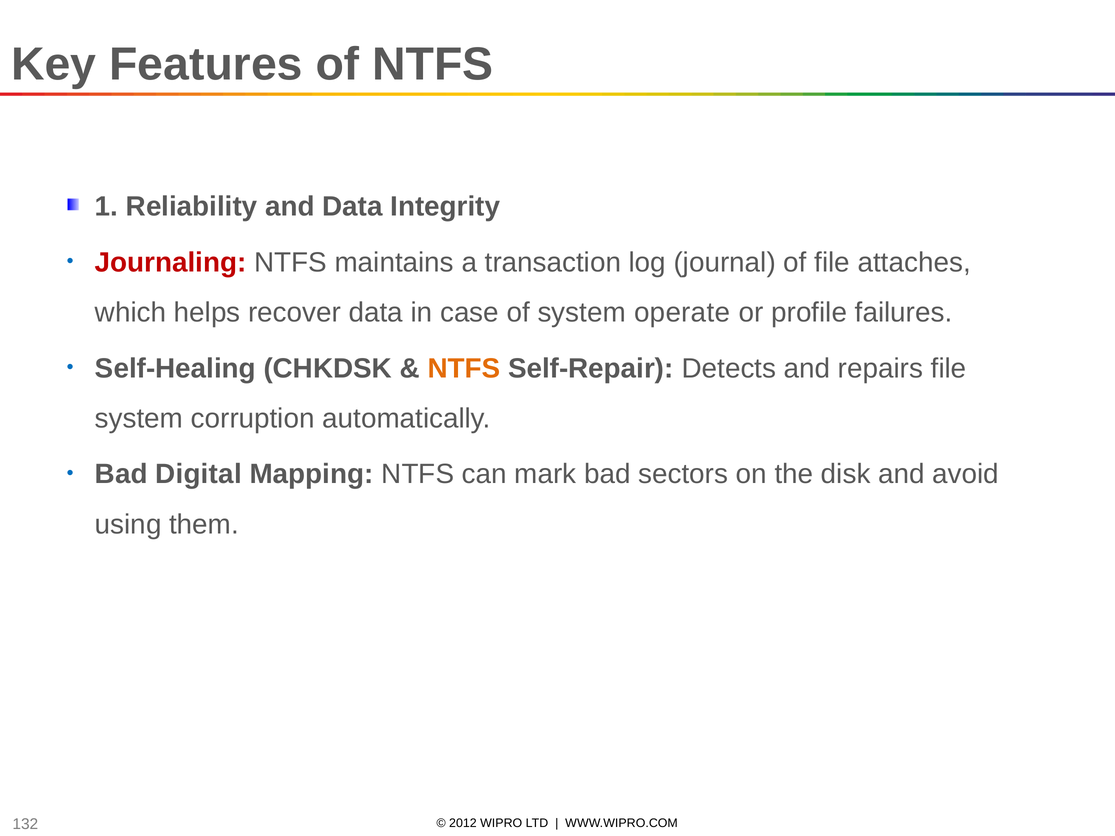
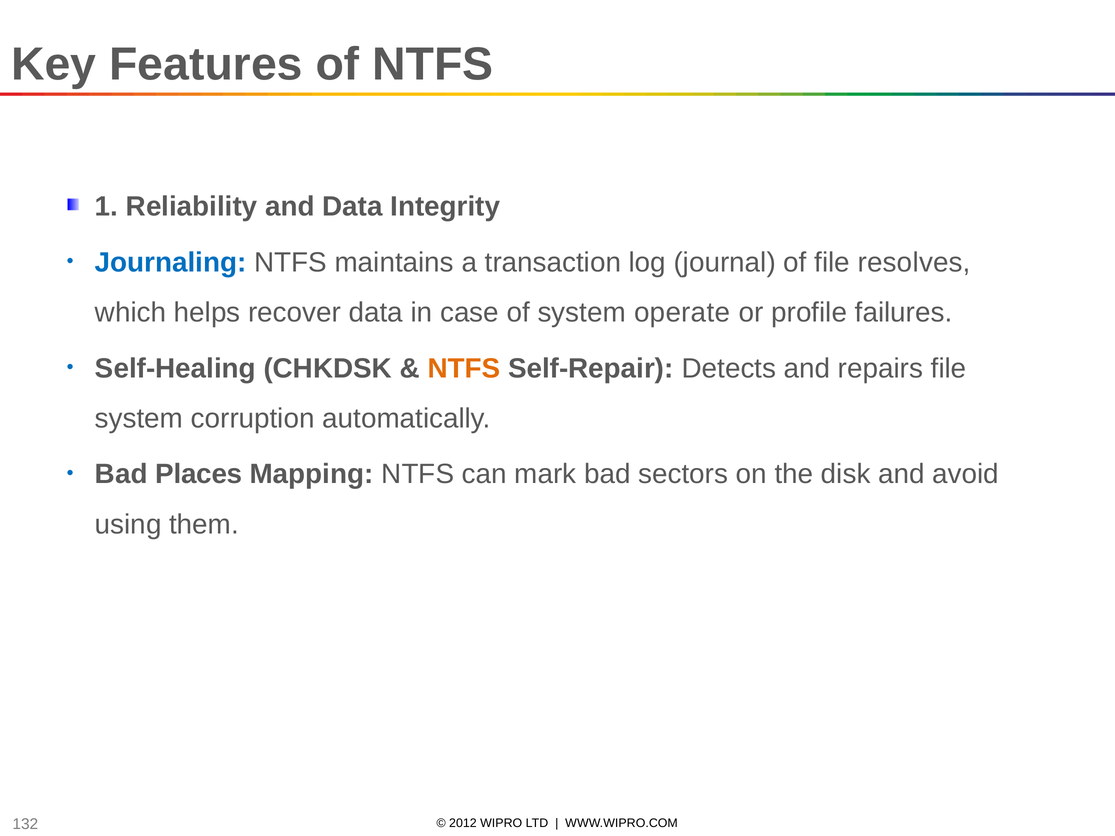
Journaling colour: red -> blue
attaches: attaches -> resolves
Digital: Digital -> Places
